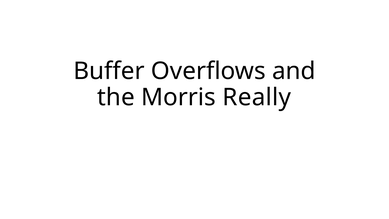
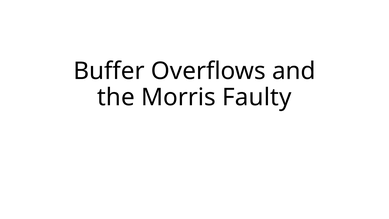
Really: Really -> Faulty
